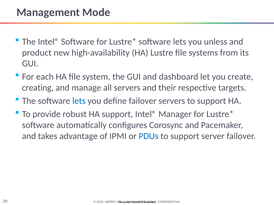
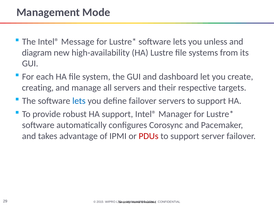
Intel® Software: Software -> Message
product: product -> diagram
PDUs colour: blue -> red
